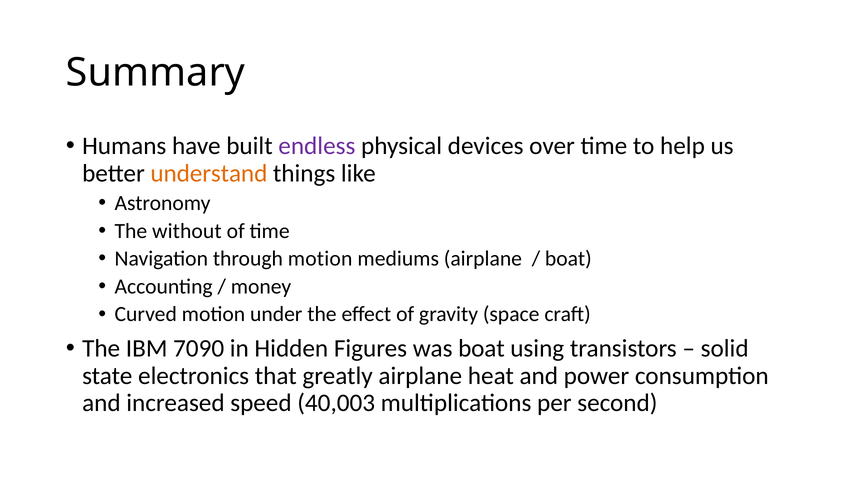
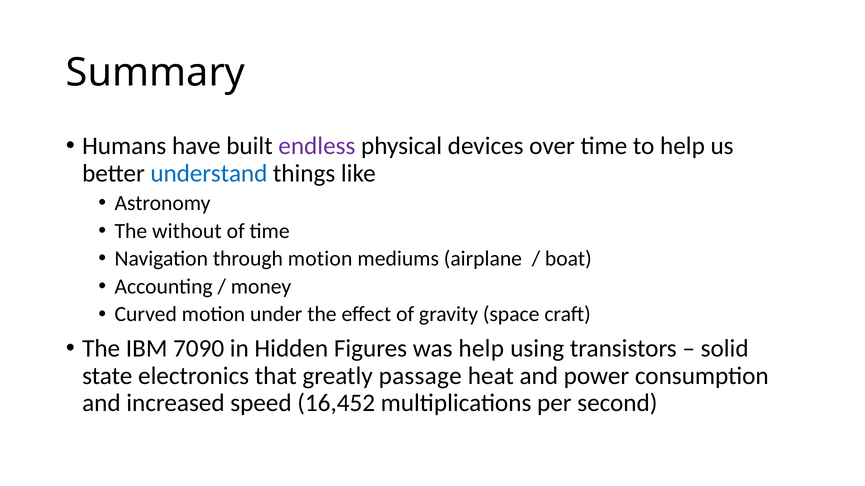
understand colour: orange -> blue
was boat: boat -> help
greatly airplane: airplane -> passage
40,003: 40,003 -> 16,452
